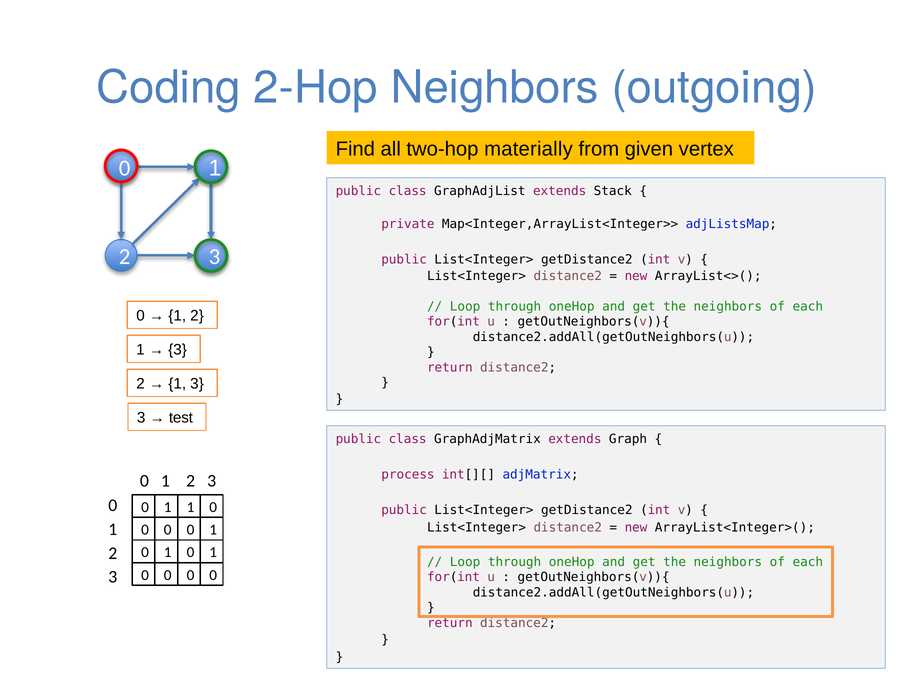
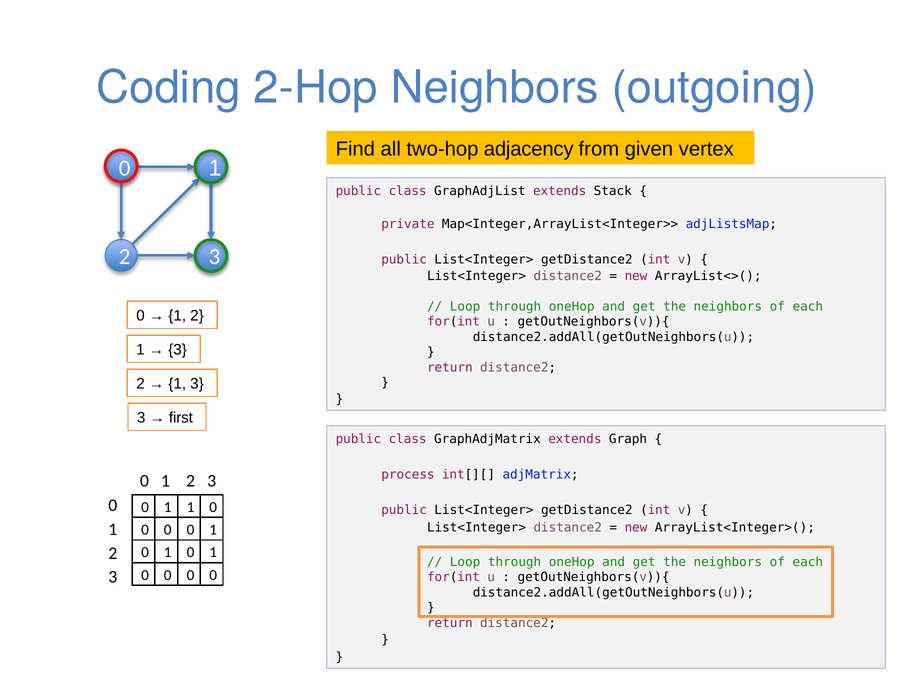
materially: materially -> adjacency
test: test -> first
